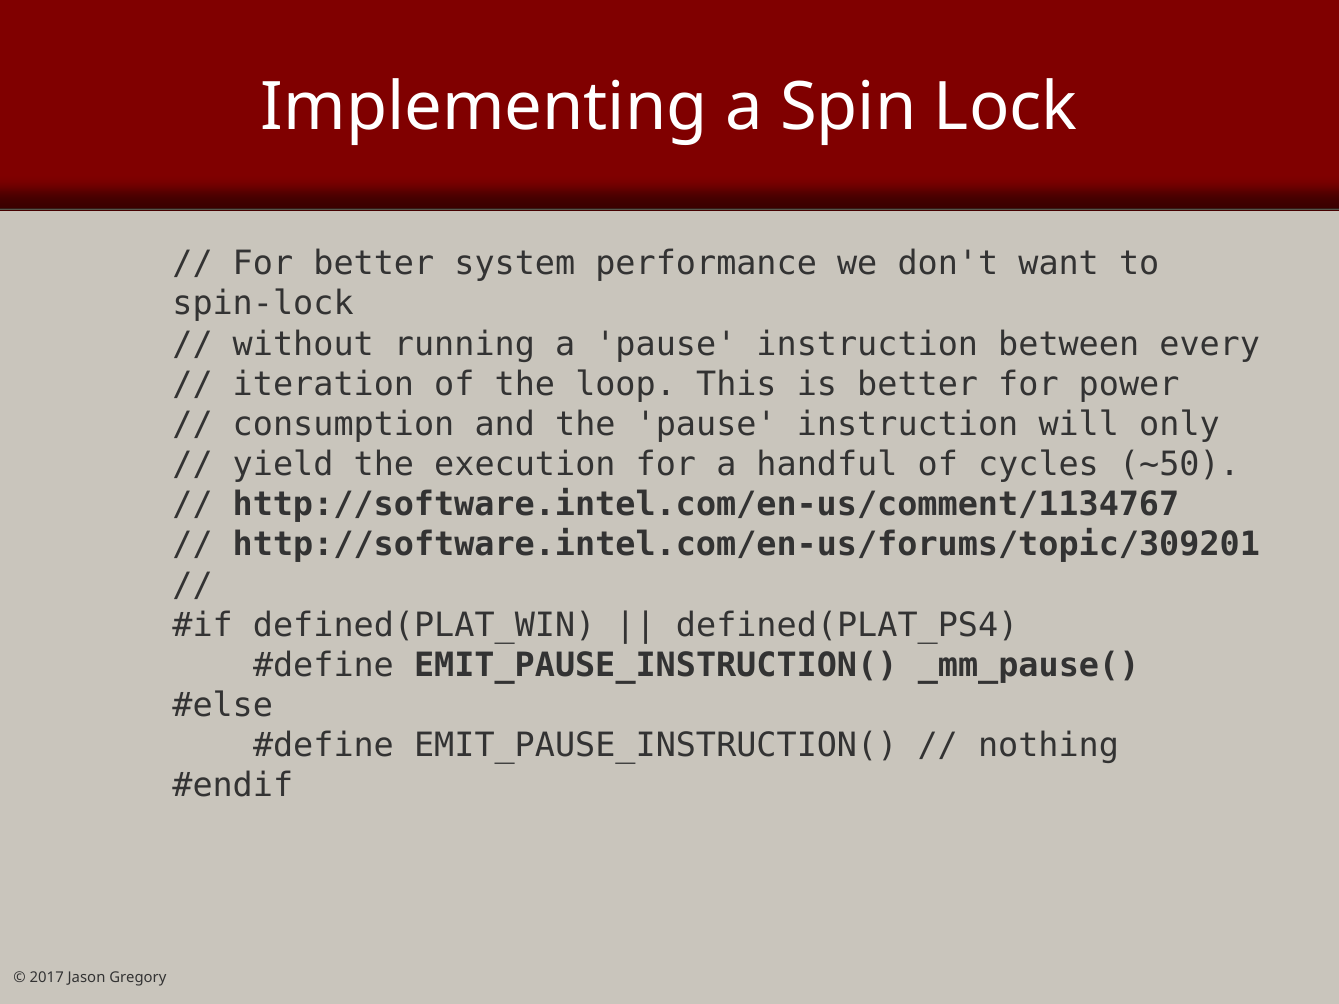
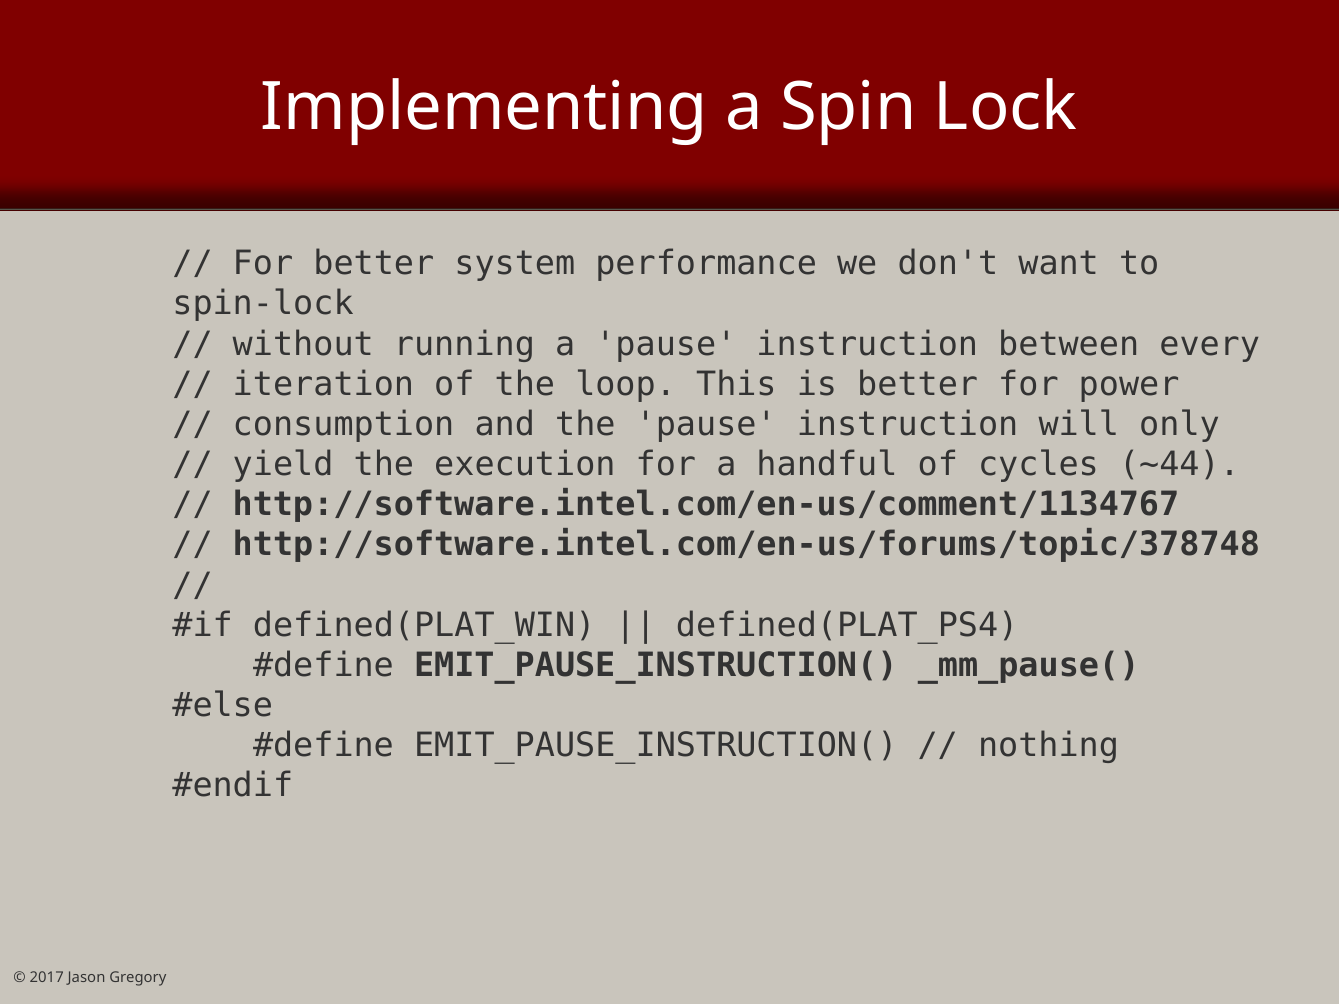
~50: ~50 -> ~44
http://software.intel.com/en-us/forums/topic/309201: http://software.intel.com/en-us/forums/topic/309201 -> http://software.intel.com/en-us/forums/topic/378748
